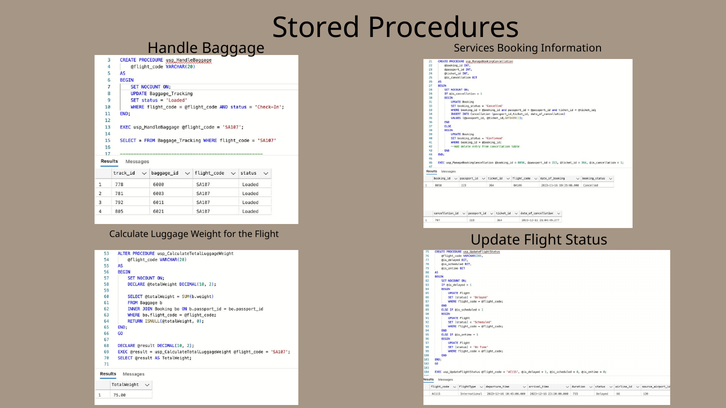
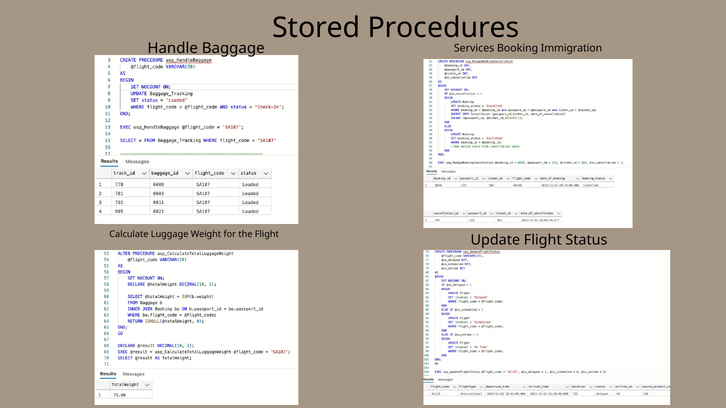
Information: Information -> Immigration
